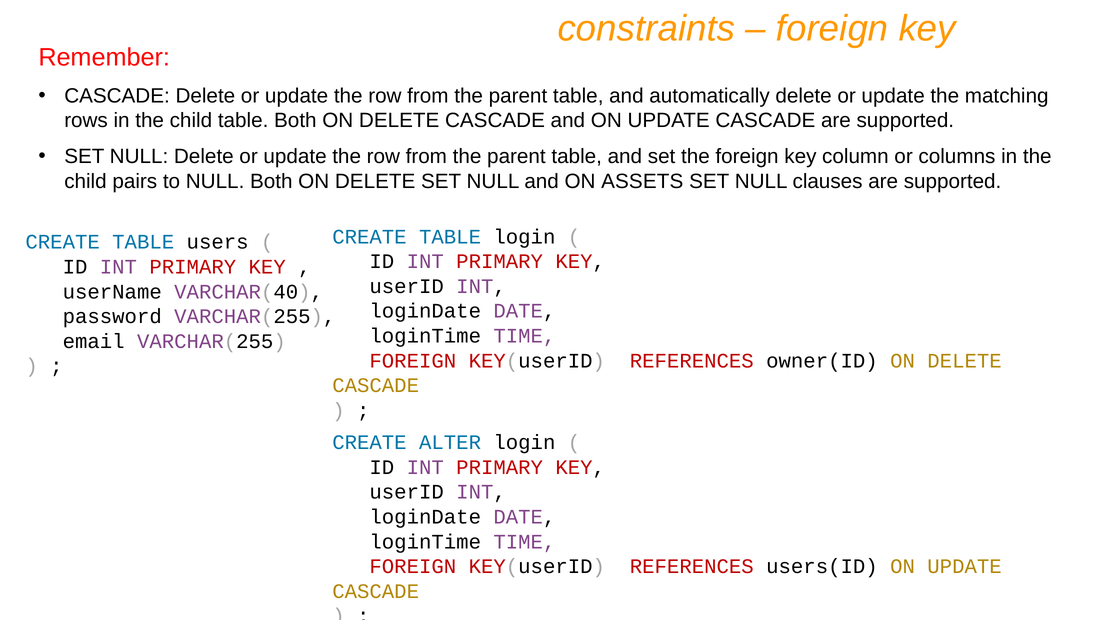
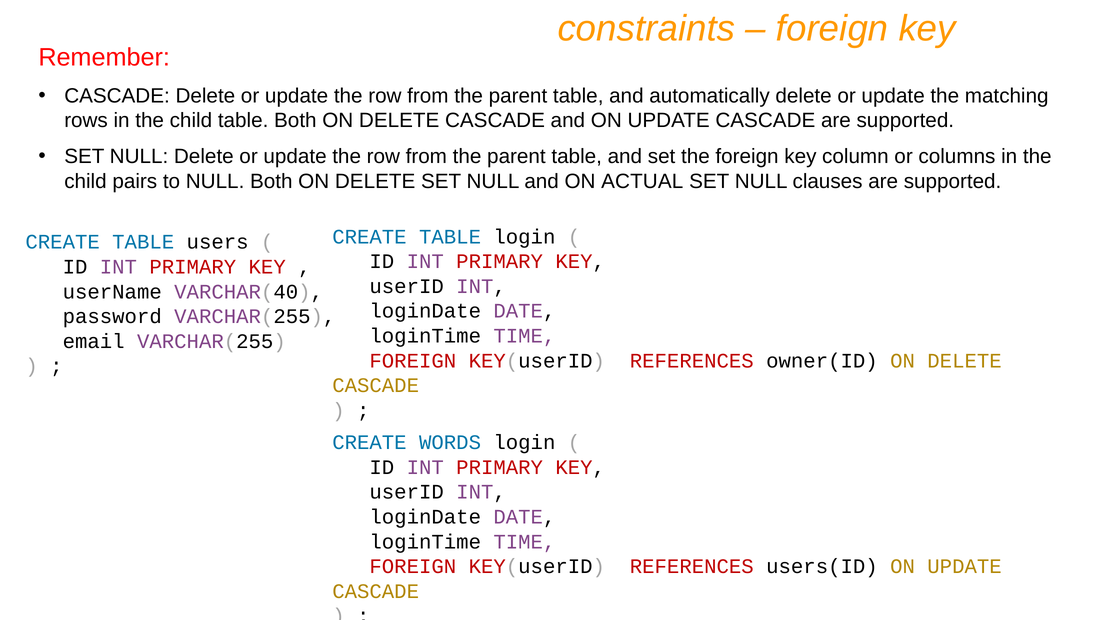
ASSETS: ASSETS -> ACTUAL
ALTER: ALTER -> WORDS
